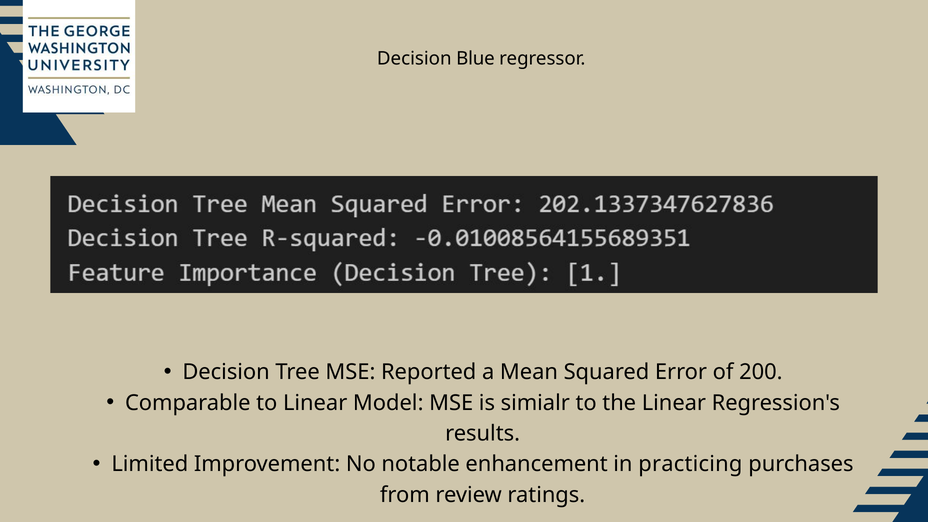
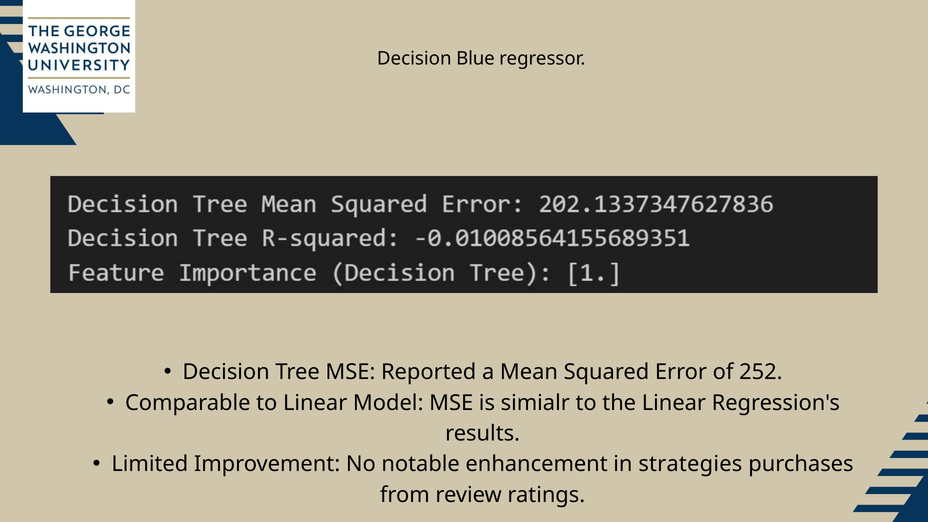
200: 200 -> 252
practicing: practicing -> strategies
